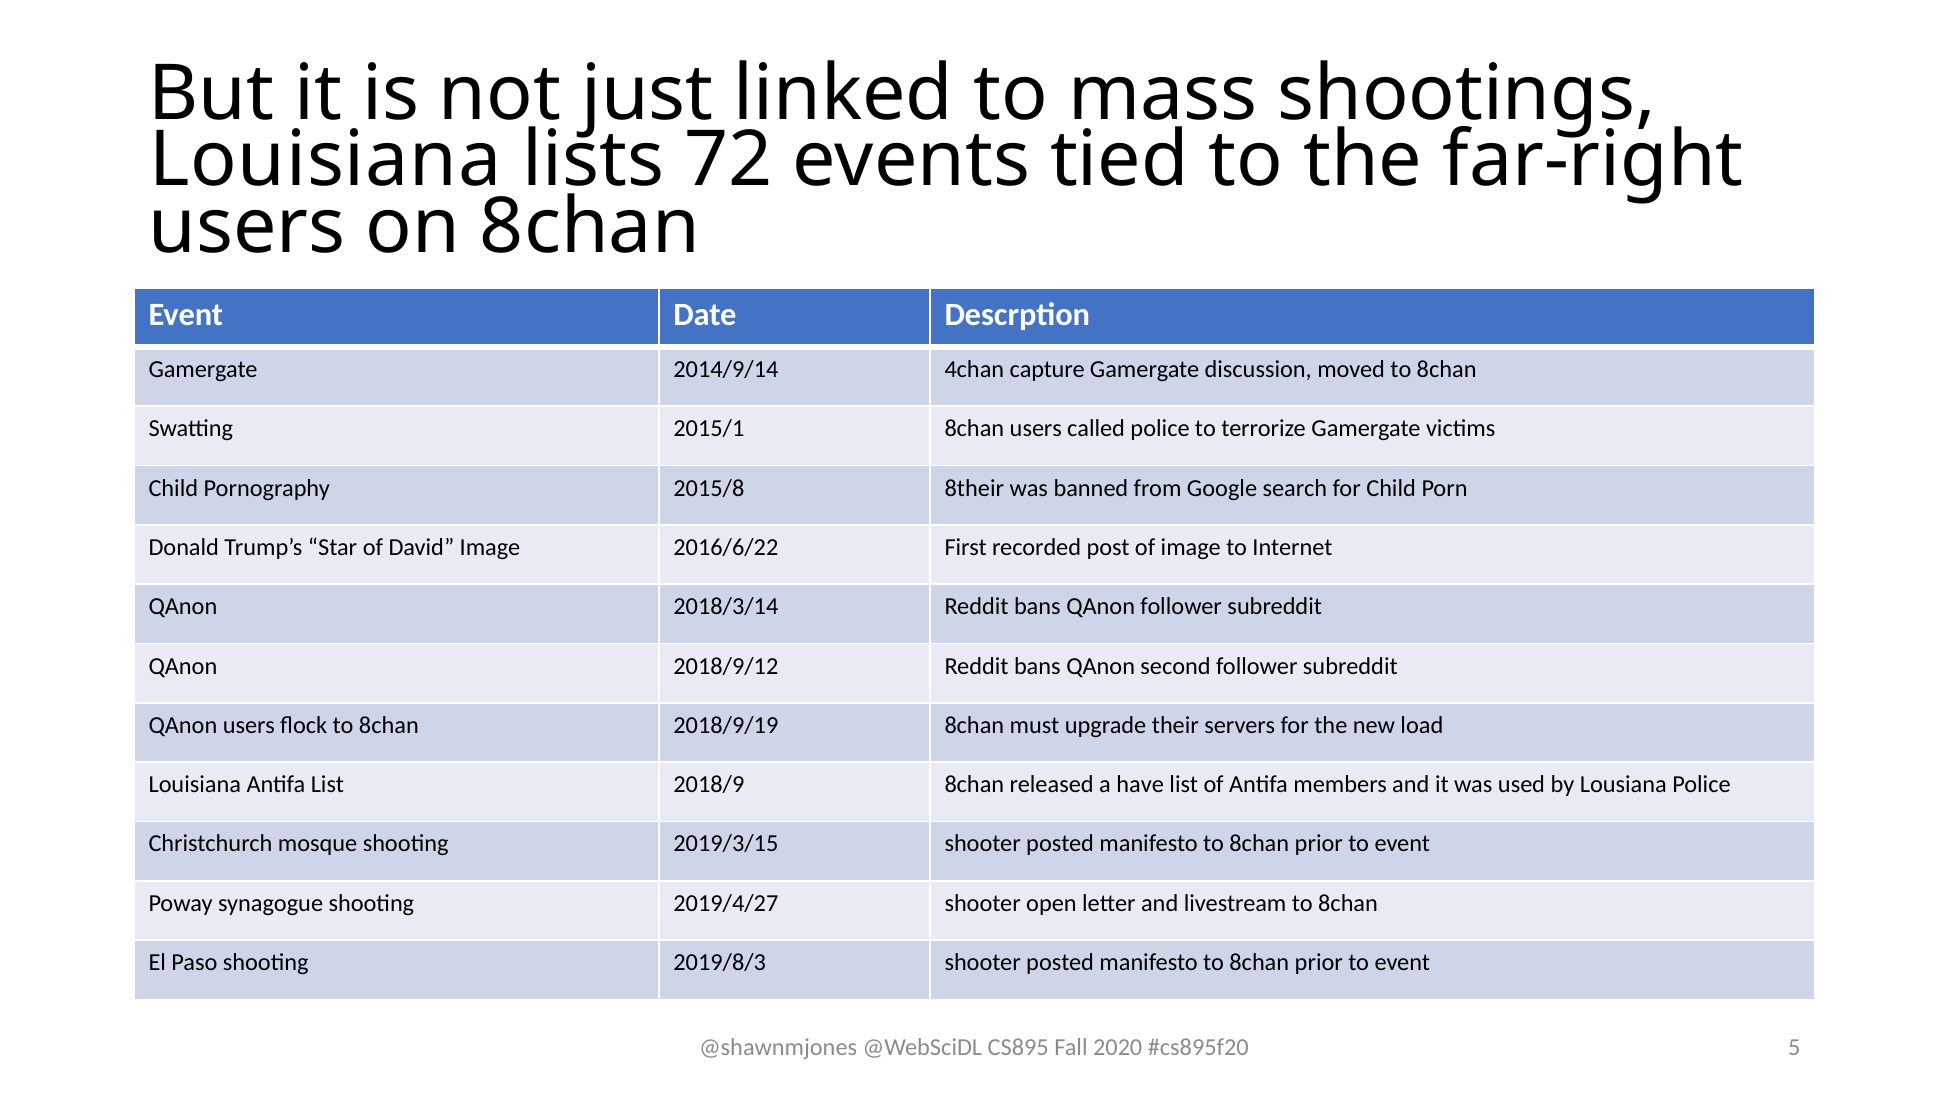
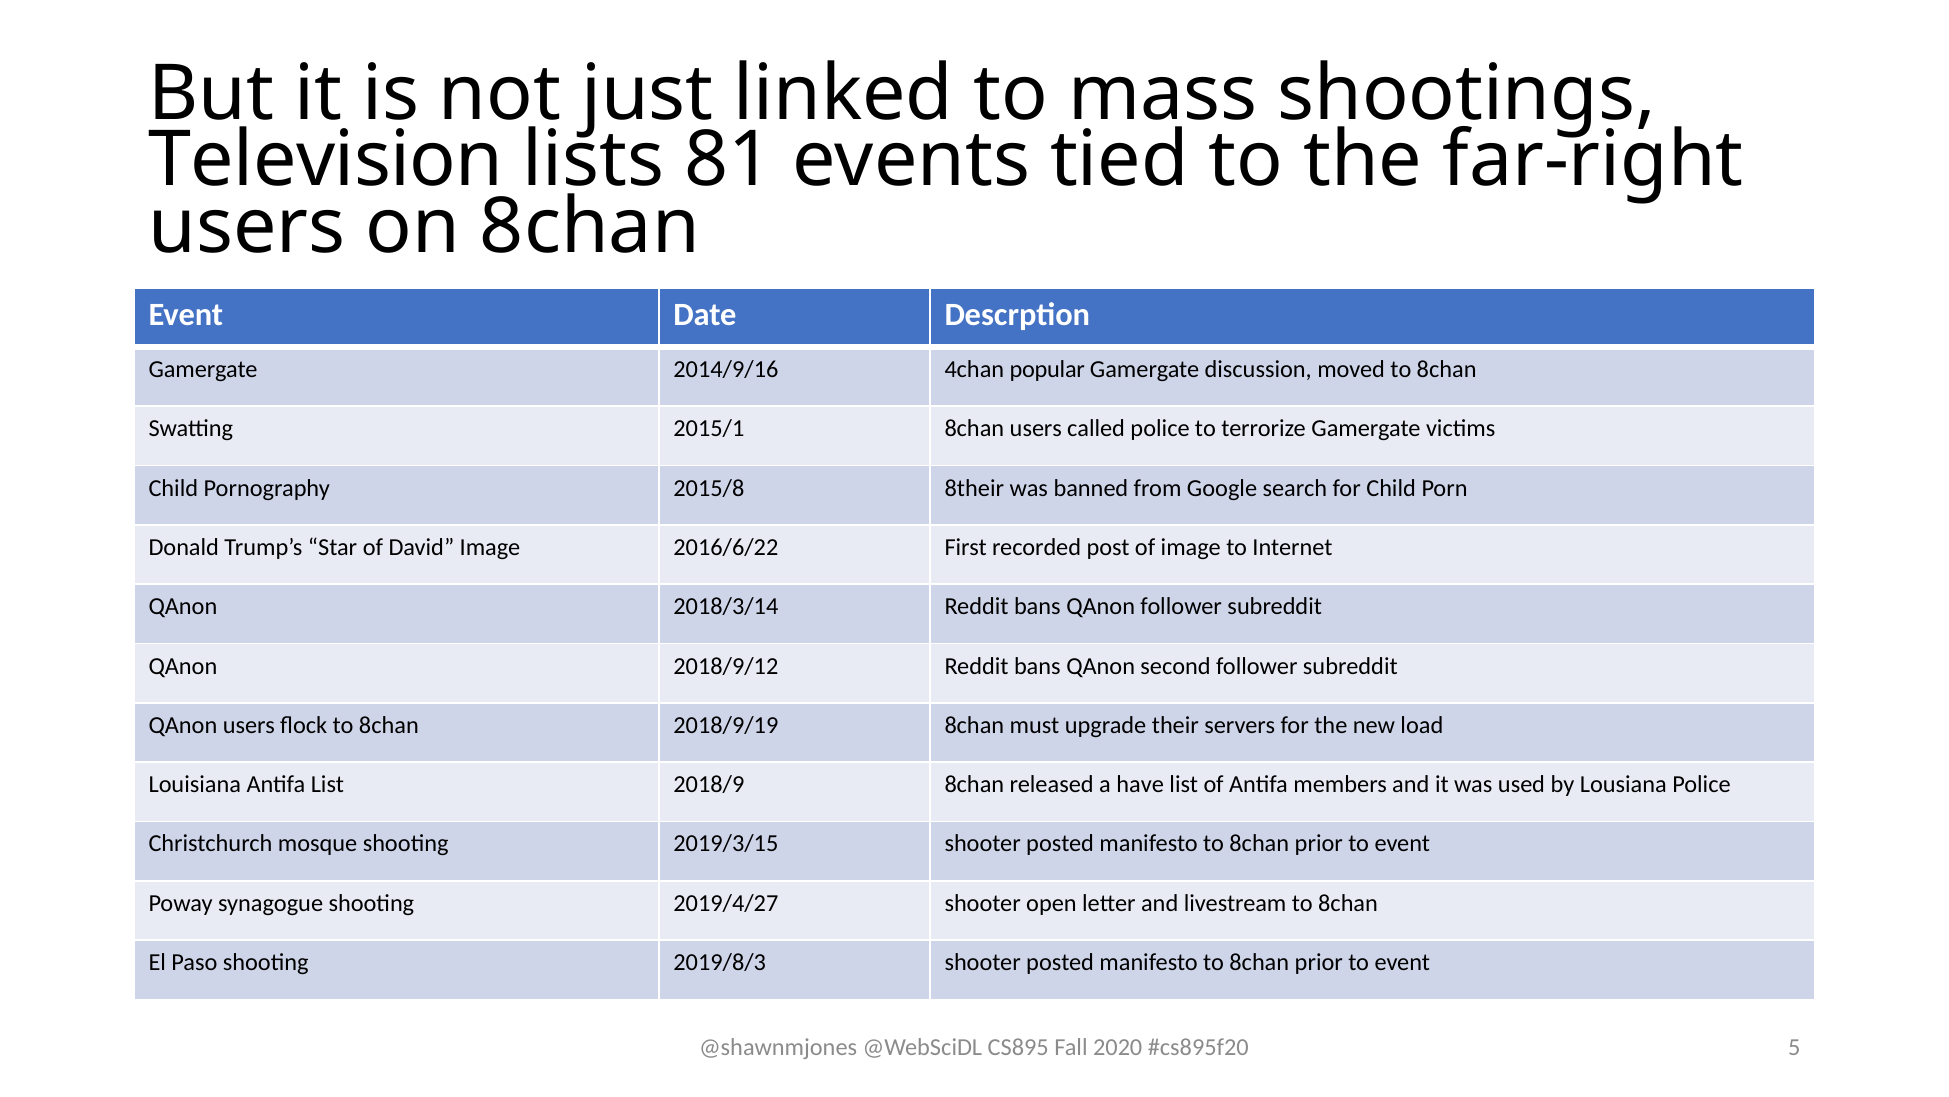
Louisiana at (325, 160): Louisiana -> Television
72: 72 -> 81
2014/9/14: 2014/9/14 -> 2014/9/16
capture: capture -> popular
